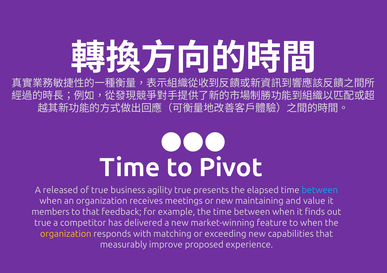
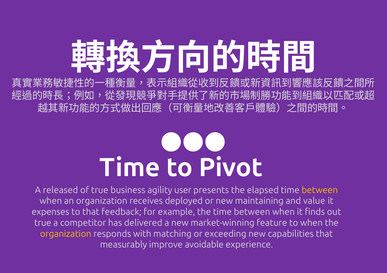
agility true: true -> user
between at (320, 190) colour: light blue -> yellow
meetings: meetings -> deployed
members: members -> expenses
proposed: proposed -> avoidable
